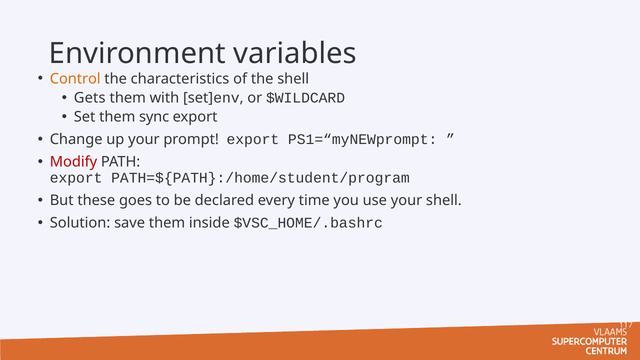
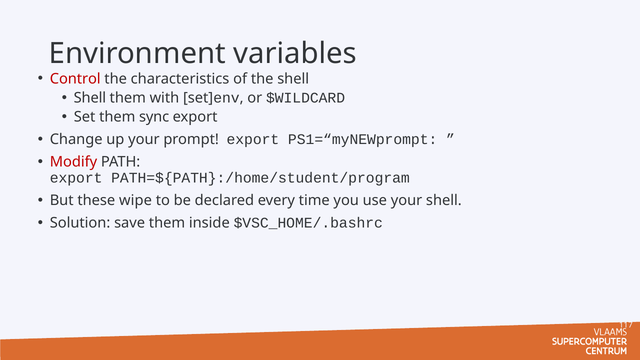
Control colour: orange -> red
Gets at (90, 98): Gets -> Shell
goes: goes -> wipe
